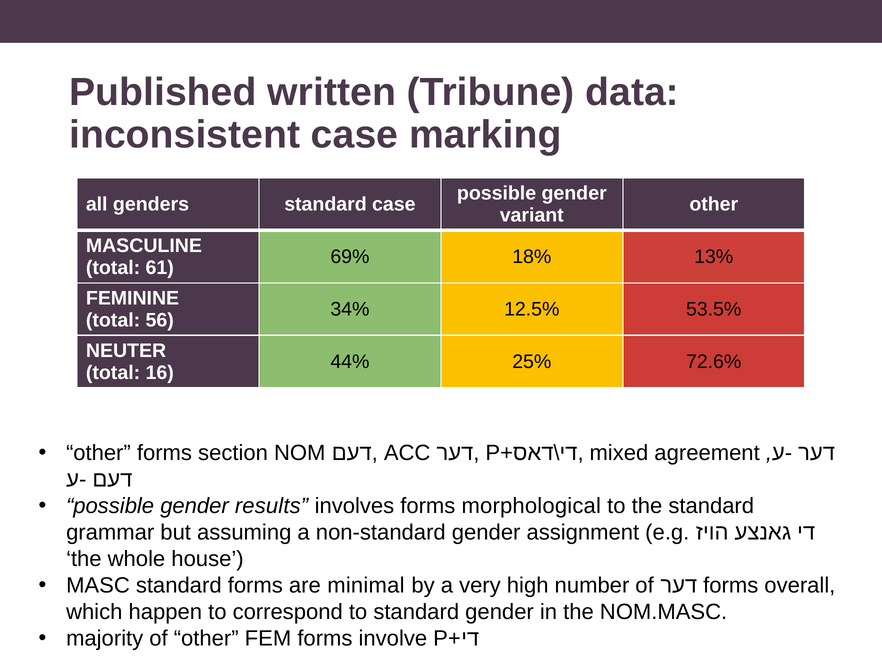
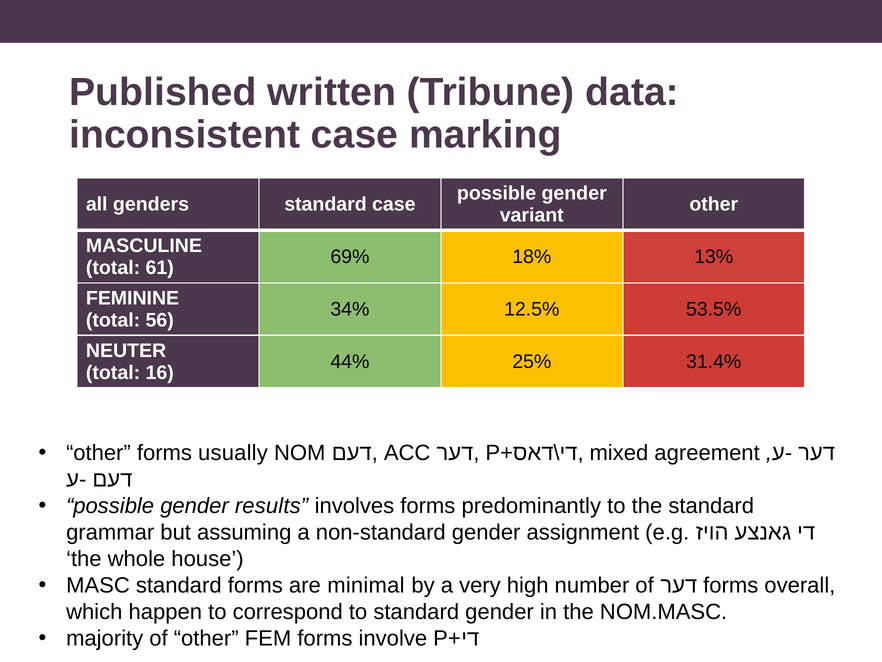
72.6%: 72.6% -> 31.4%
section: section -> usually
morphological: morphological -> predominantly
